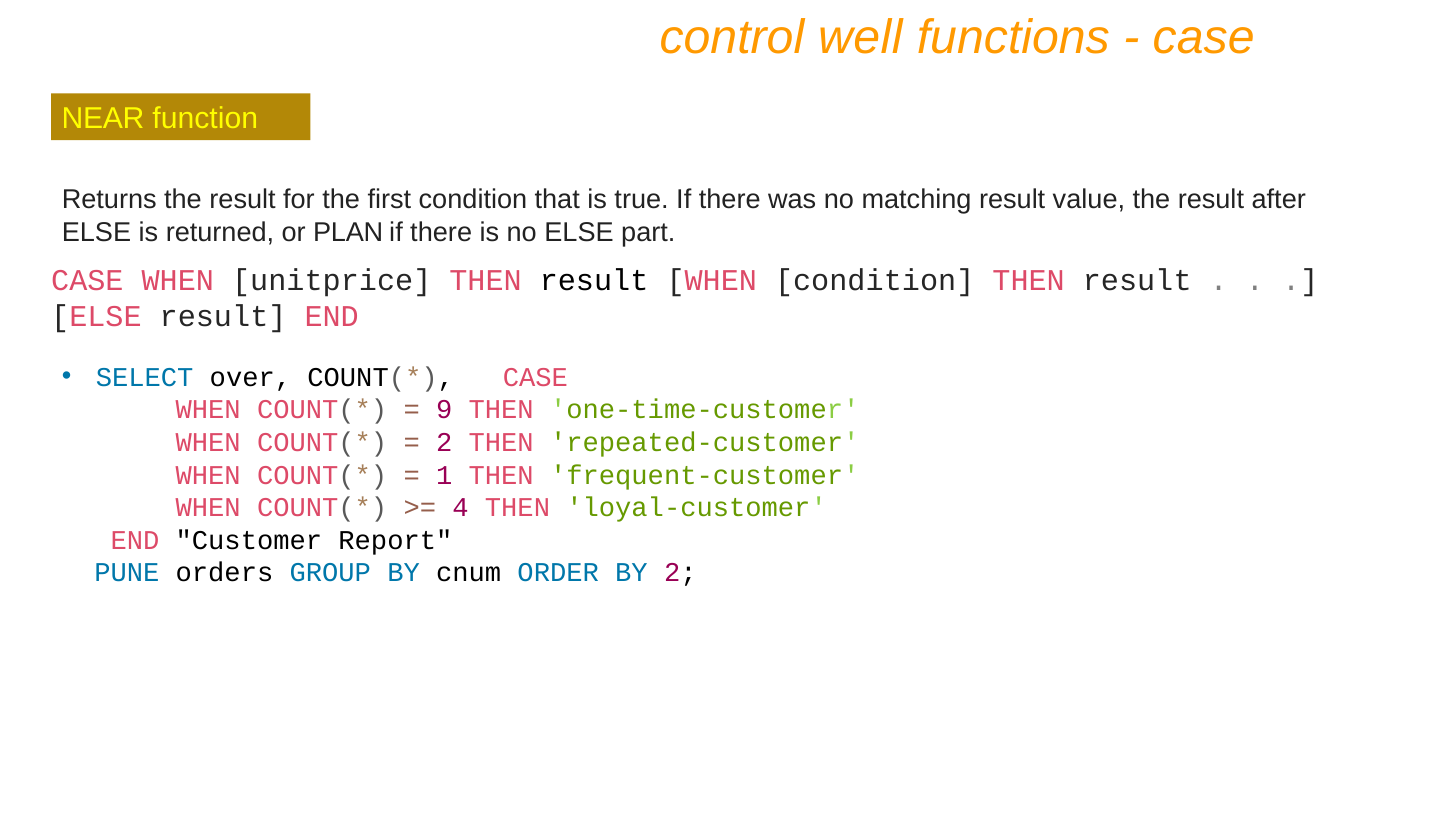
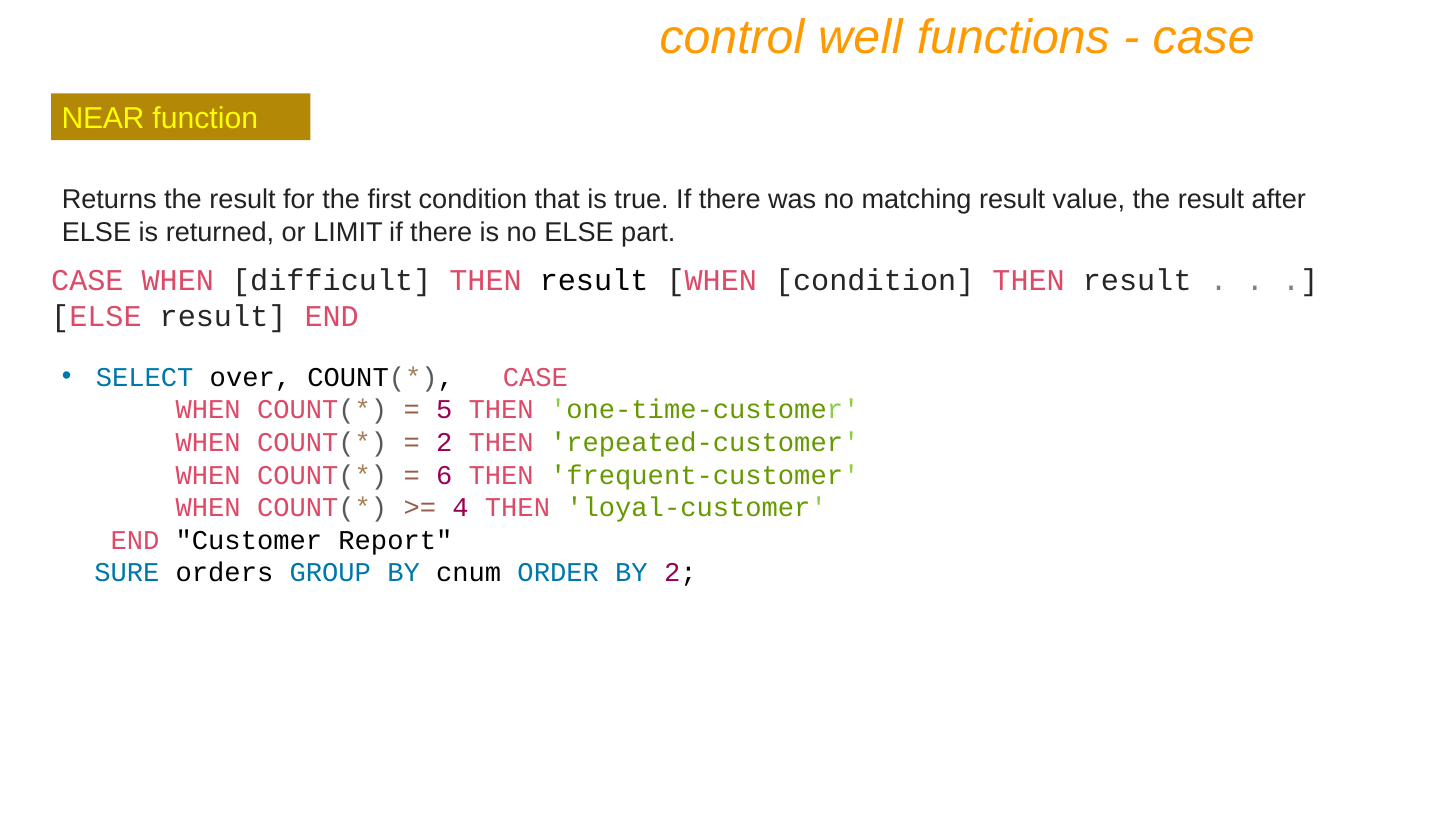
PLAN: PLAN -> LIMIT
unitprice: unitprice -> difficult
9: 9 -> 5
1: 1 -> 6
PUNE: PUNE -> SURE
